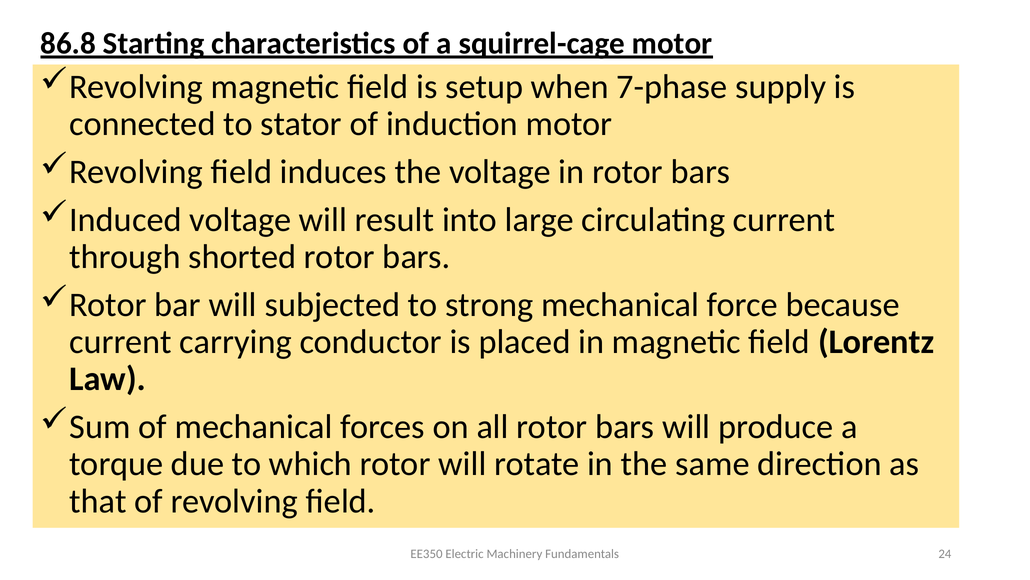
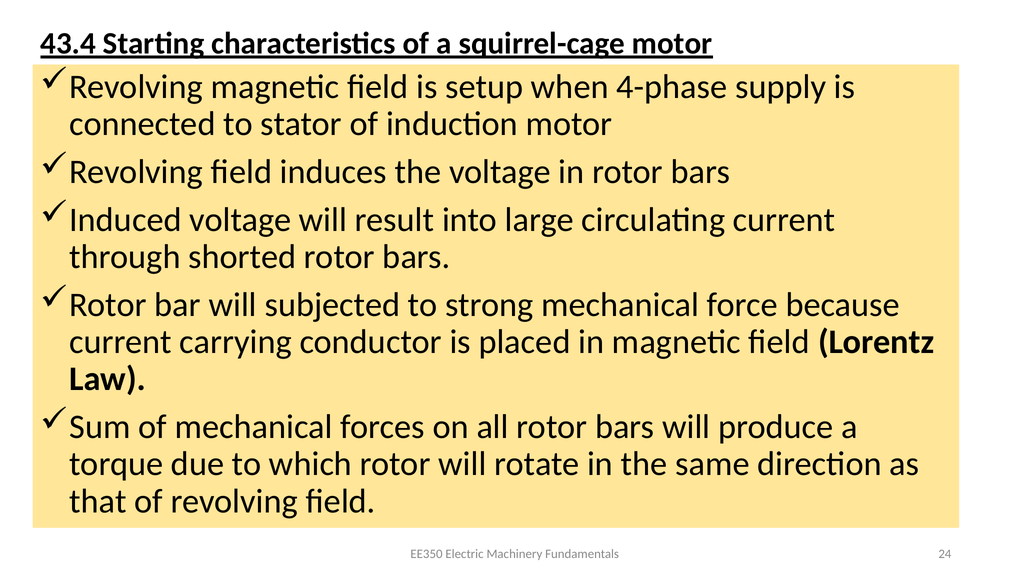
86.8: 86.8 -> 43.4
7-phase: 7-phase -> 4-phase
